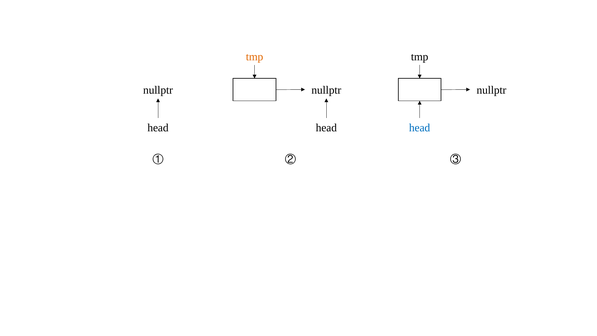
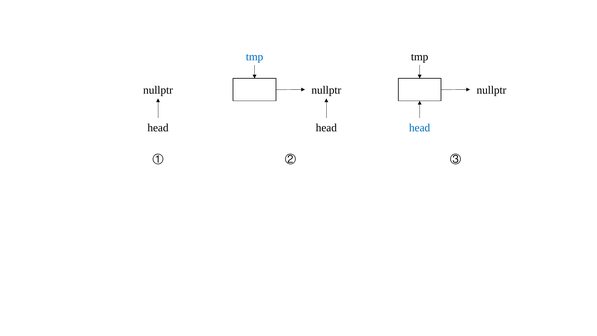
tmp at (255, 57) colour: orange -> blue
